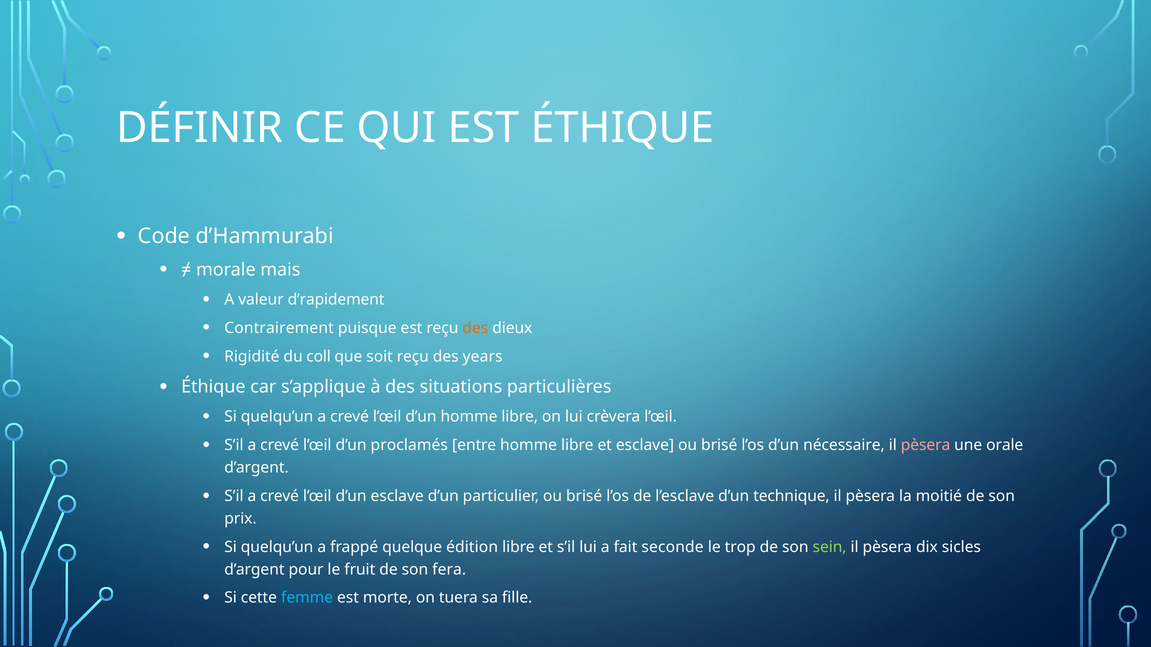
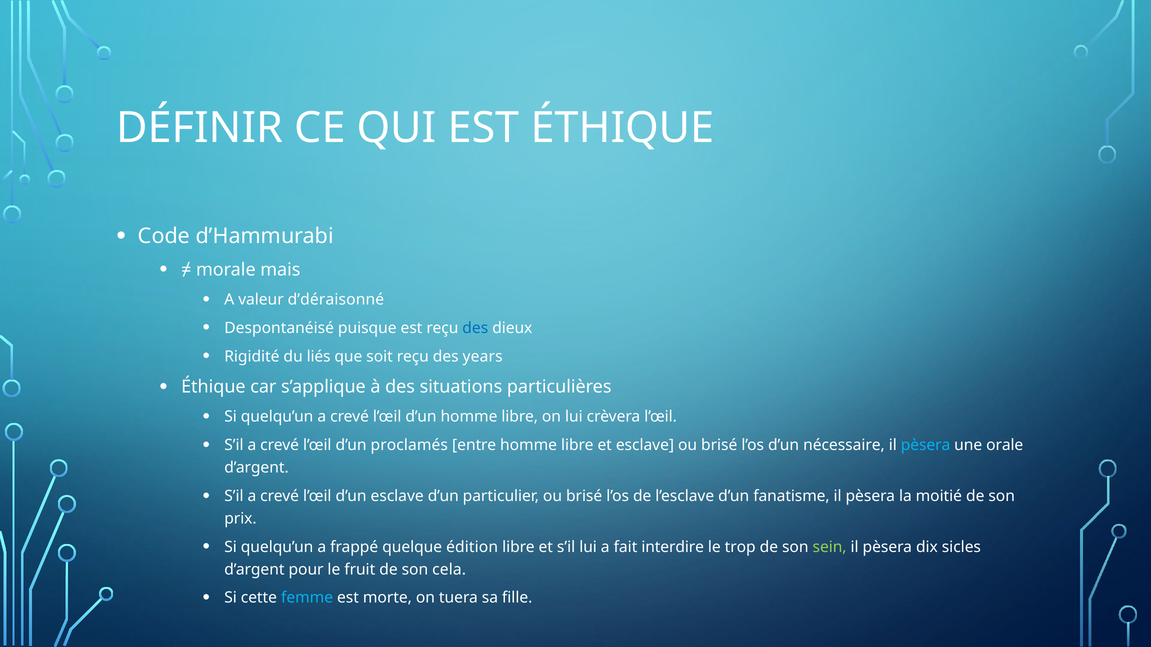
d’rapidement: d’rapidement -> d’déraisonné
Contrairement: Contrairement -> Despontanéisé
des at (475, 328) colour: orange -> blue
coll: coll -> liés
pèsera at (926, 445) colour: pink -> light blue
technique: technique -> fanatisme
seconde: seconde -> interdire
fera: fera -> cela
